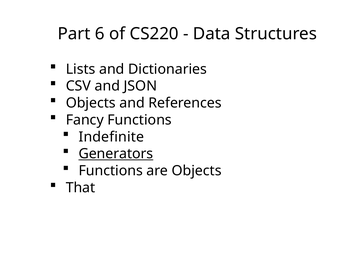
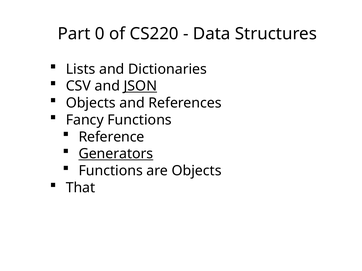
6: 6 -> 0
JSON underline: none -> present
Indefinite: Indefinite -> Reference
